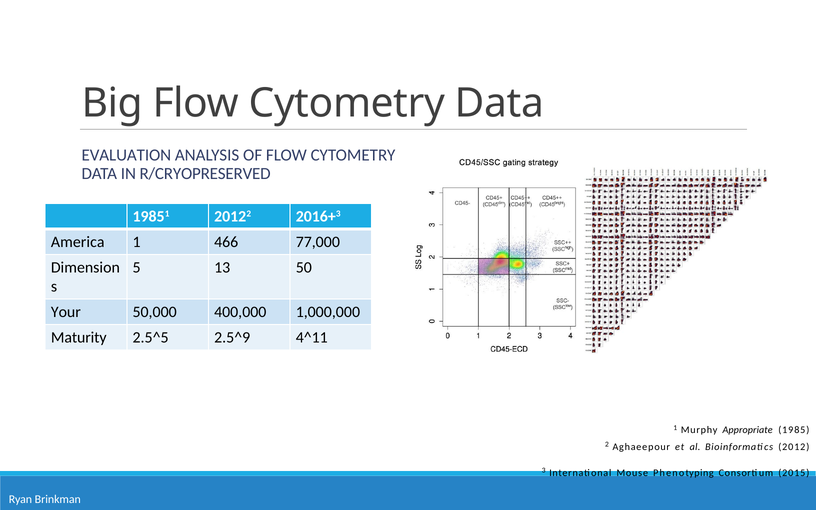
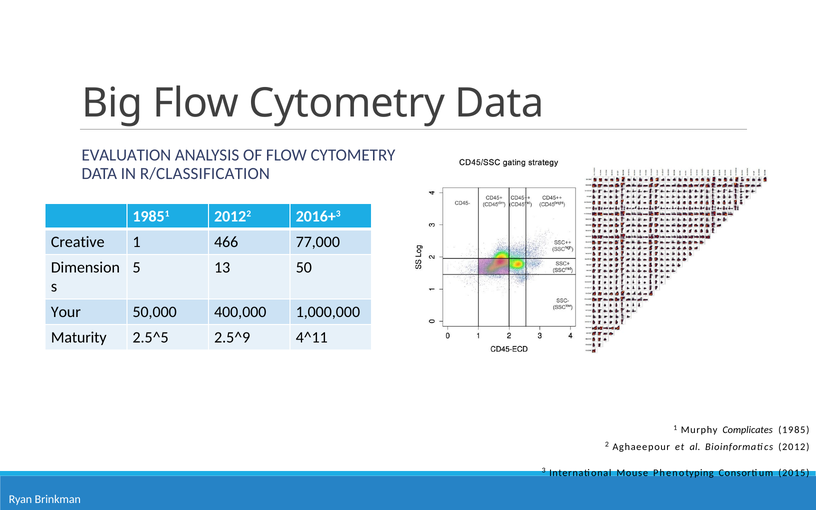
R/CRYOPRESERVED: R/CRYOPRESERVED -> R/CLASSIFICATION
America: America -> Creative
Appropriate: Appropriate -> Complicates
